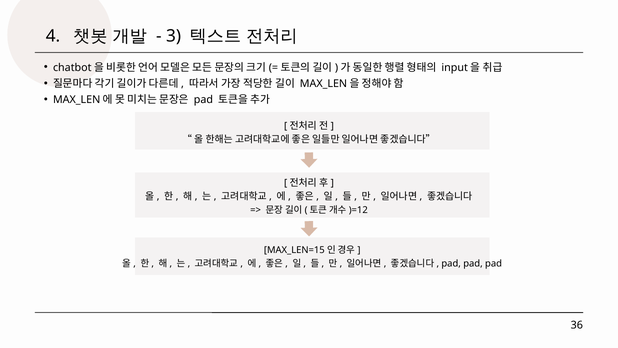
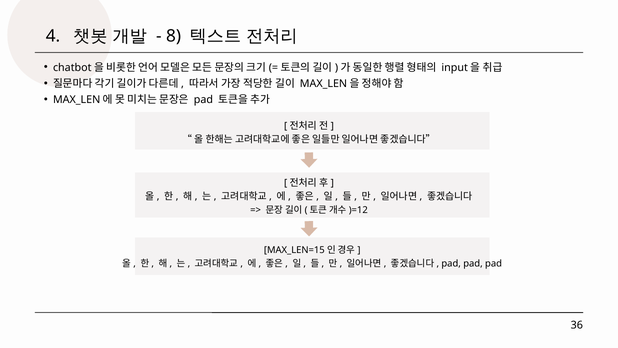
3: 3 -> 8
